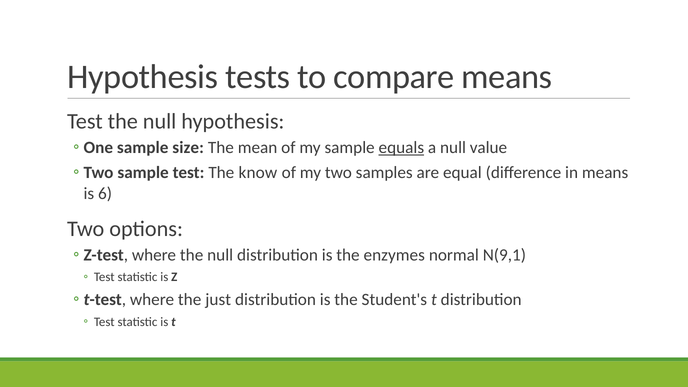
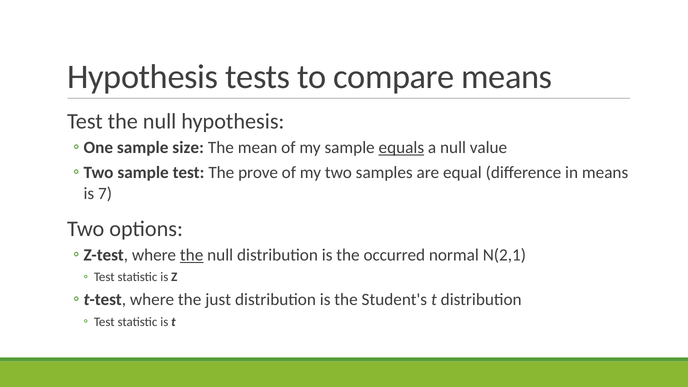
know: know -> prove
6: 6 -> 7
the at (192, 255) underline: none -> present
enzymes: enzymes -> occurred
N(9,1: N(9,1 -> N(2,1
